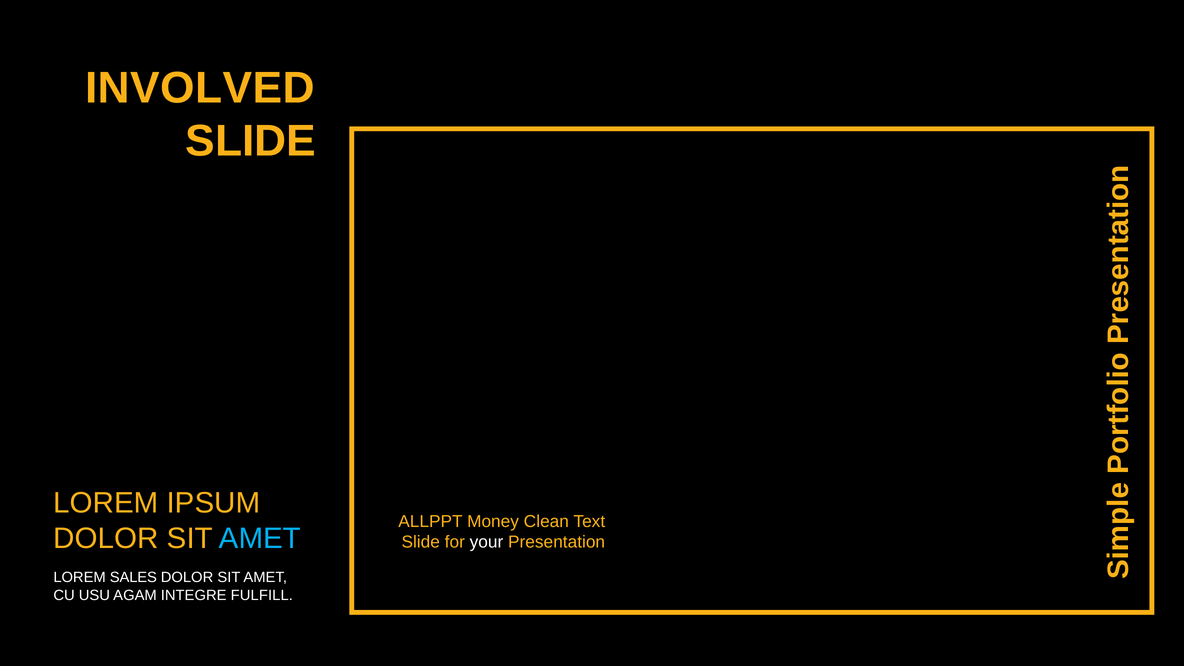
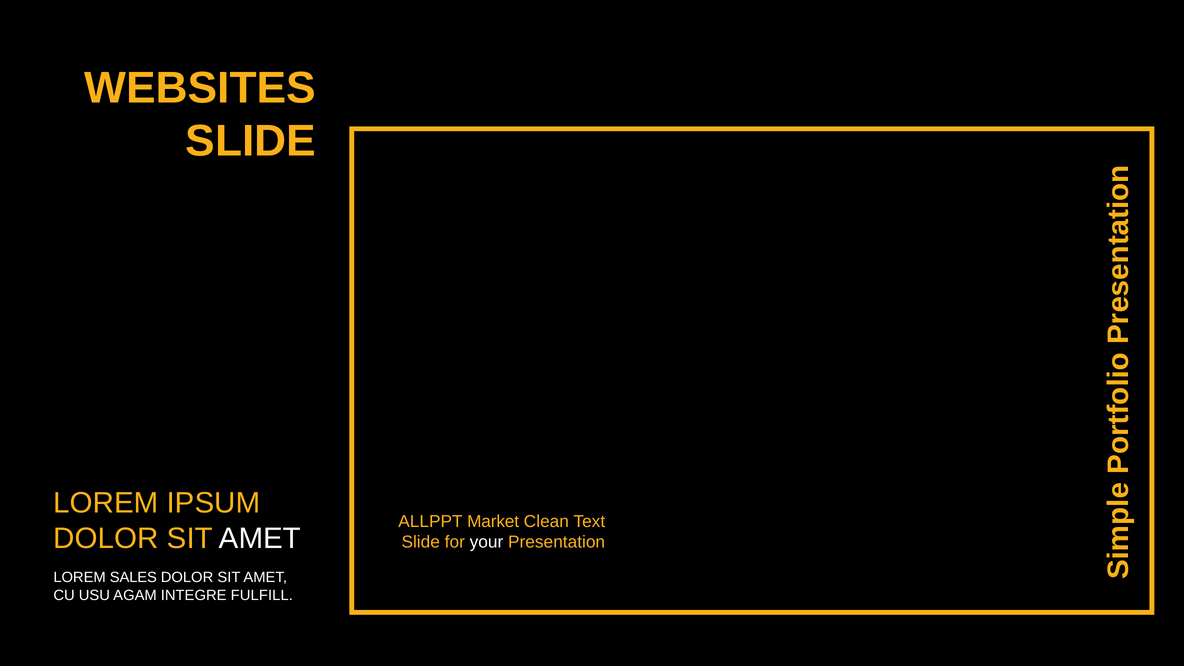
INVOLVED: INVOLVED -> WEBSITES
Money: Money -> Market
AMET at (260, 538) colour: light blue -> white
